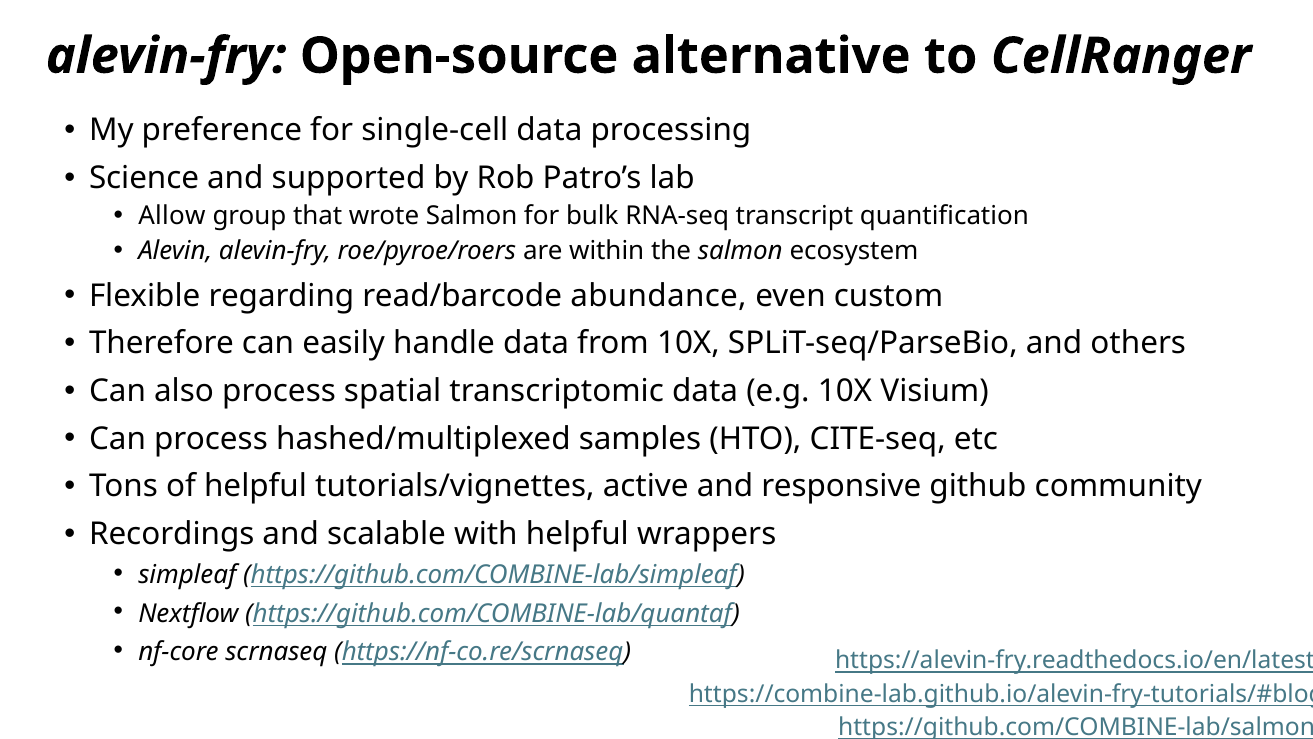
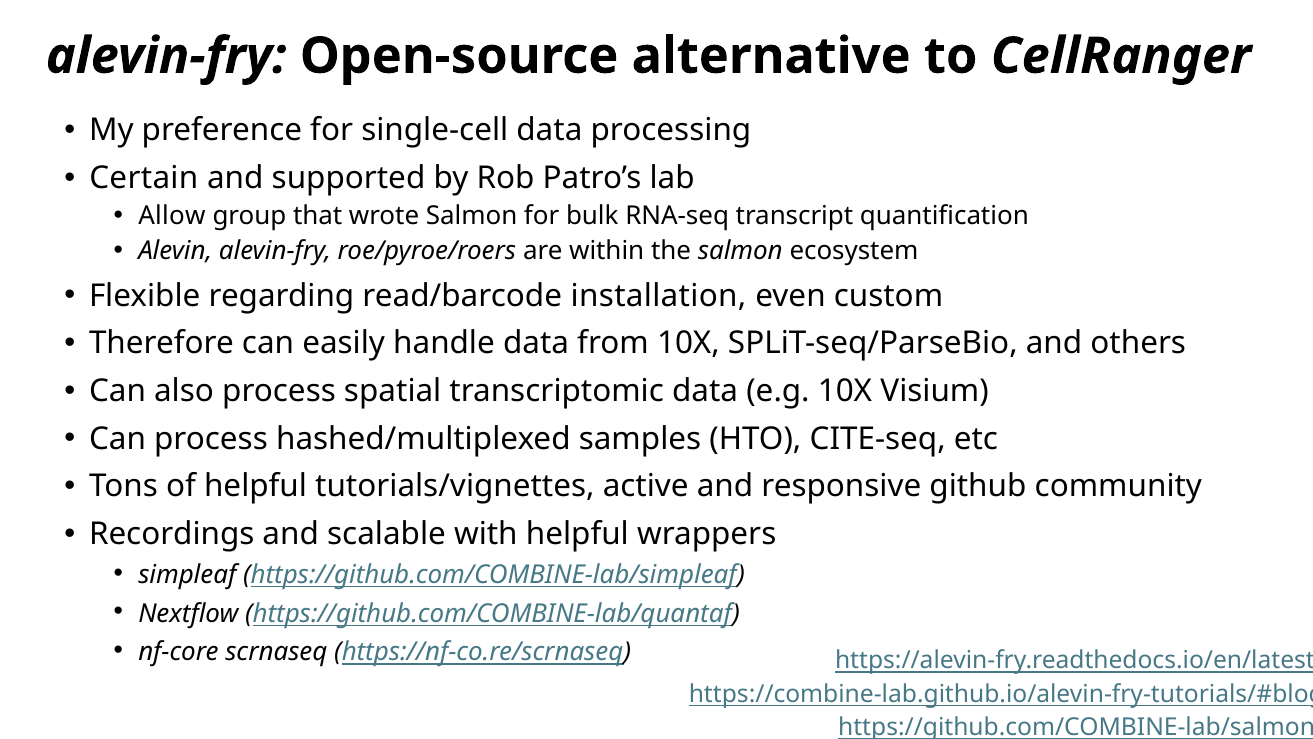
Science: Science -> Certain
abundance: abundance -> installation
